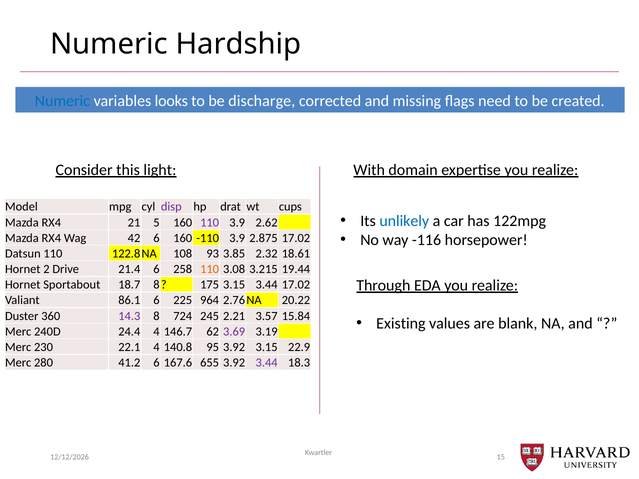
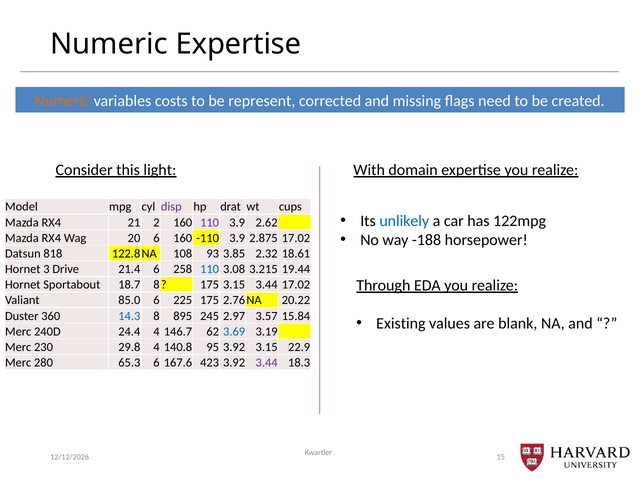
Numeric Hardship: Hardship -> Expertise
Numeric at (62, 101) colour: blue -> orange
looks: looks -> costs
discharge: discharge -> represent
5: 5 -> 2
-116: -116 -> -188
42: 42 -> 20
Datsun 110: 110 -> 818
2: 2 -> 3
110 at (210, 269) colour: orange -> blue
86.1: 86.1 -> 85.0
225 964: 964 -> 175
14.3 colour: purple -> blue
724: 724 -> 895
2.21: 2.21 -> 2.97
3.69 colour: purple -> blue
22.1: 22.1 -> 29.8
41.2: 41.2 -> 65.3
655: 655 -> 423
